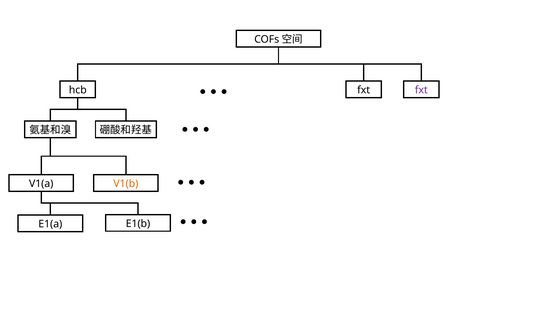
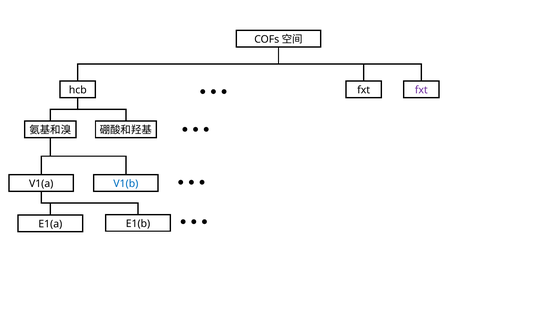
V1(b colour: orange -> blue
